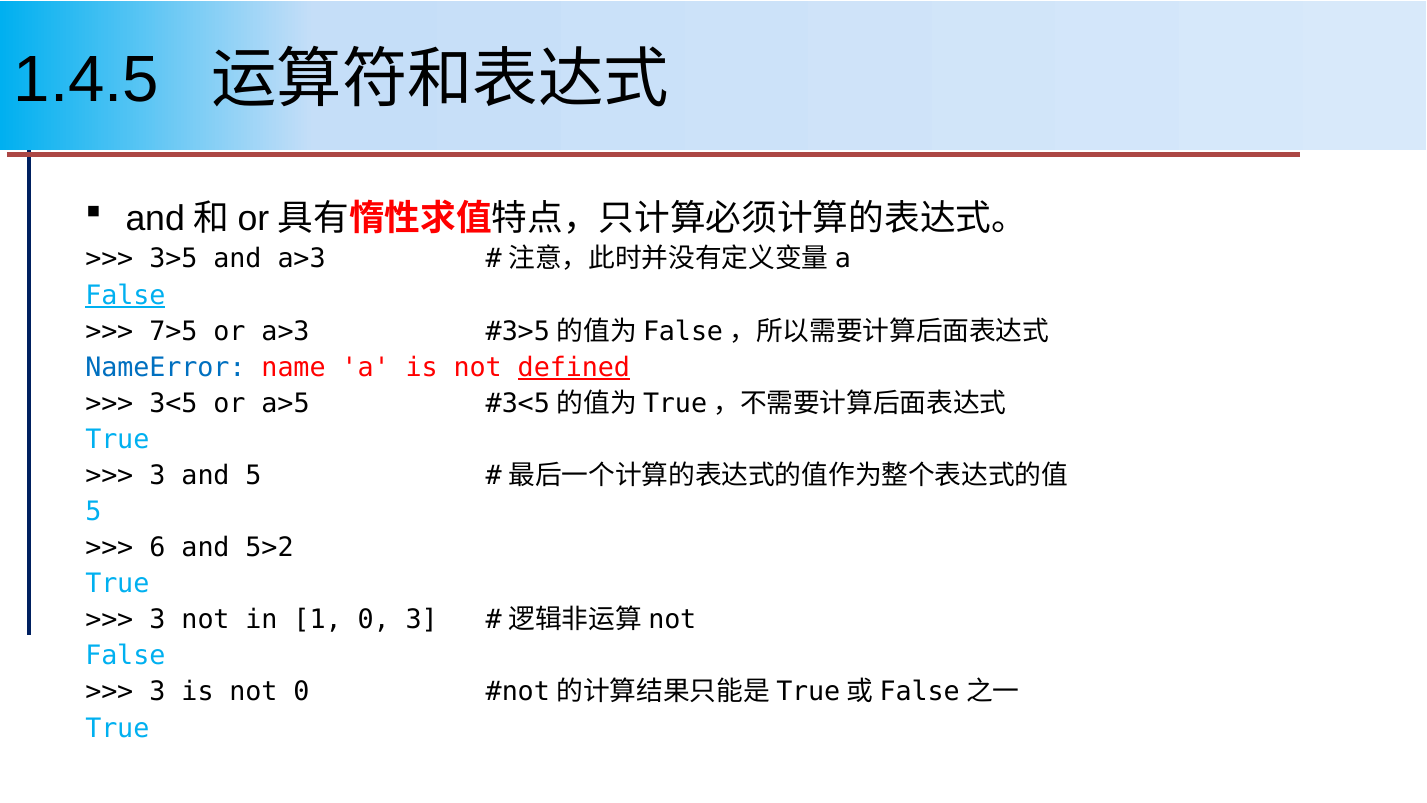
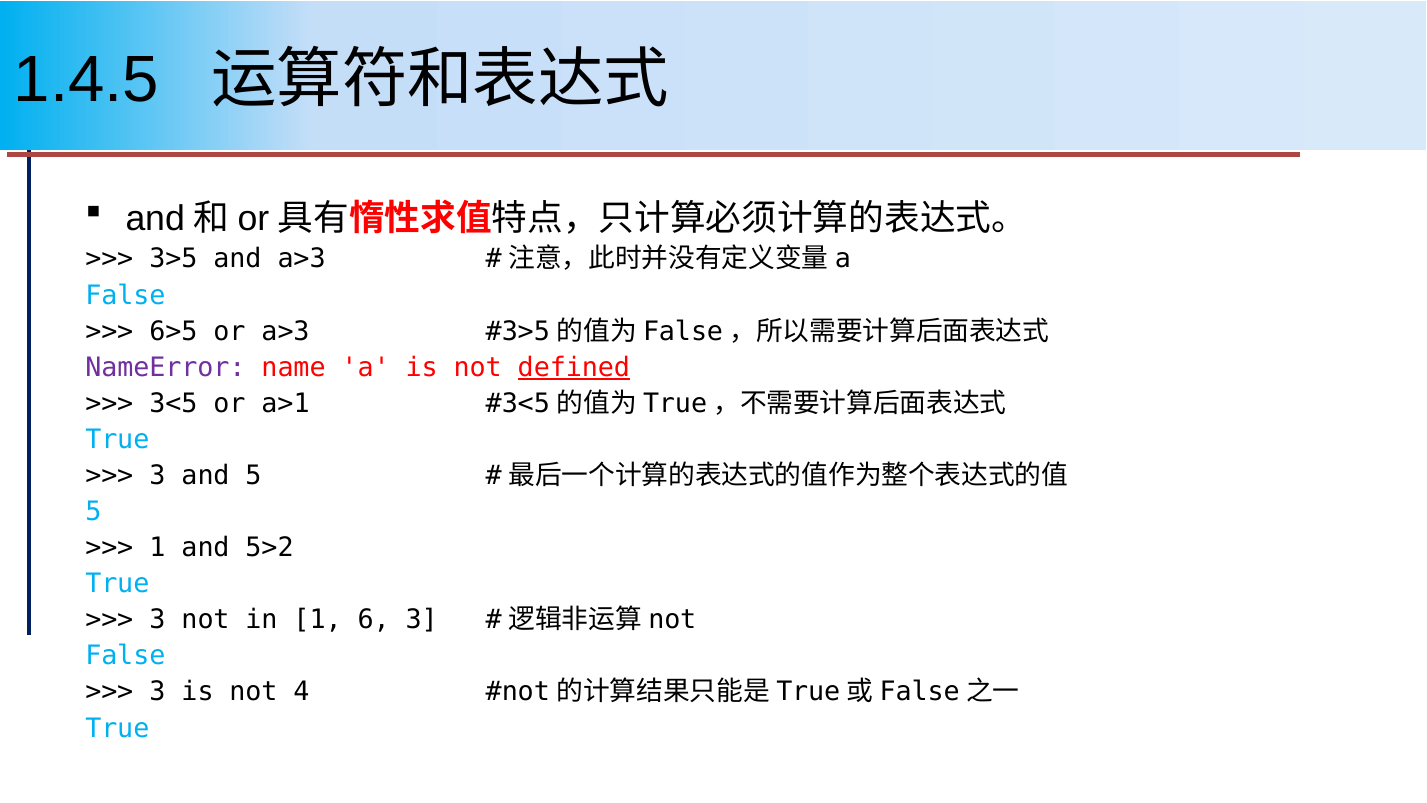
False at (125, 295) underline: present -> none
7>5: 7>5 -> 6>5
NameError colour: blue -> purple
a>5: a>5 -> a>1
6 at (157, 548): 6 -> 1
1 0: 0 -> 6
not 0: 0 -> 4
